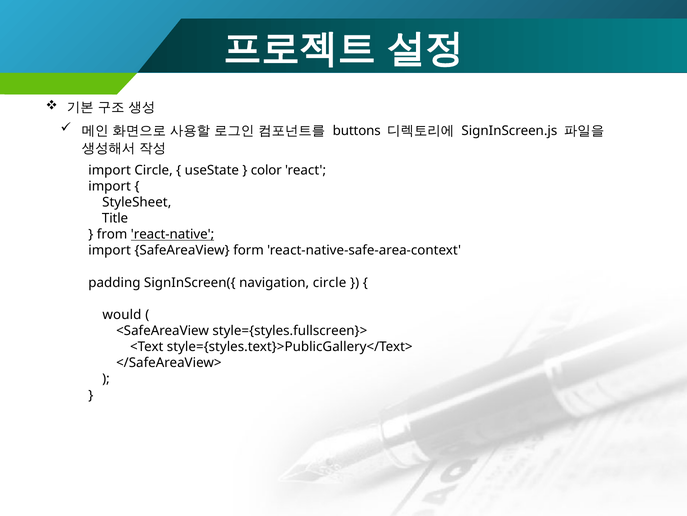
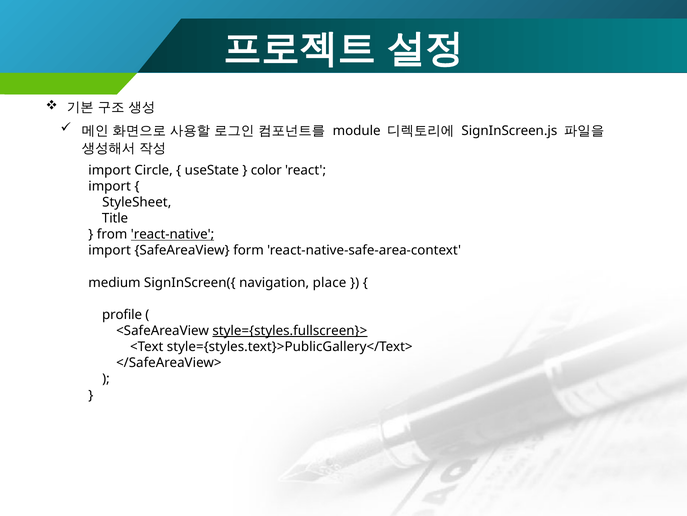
buttons: buttons -> module
padding: padding -> medium
navigation circle: circle -> place
would: would -> profile
style={styles.fullscreen}> underline: none -> present
